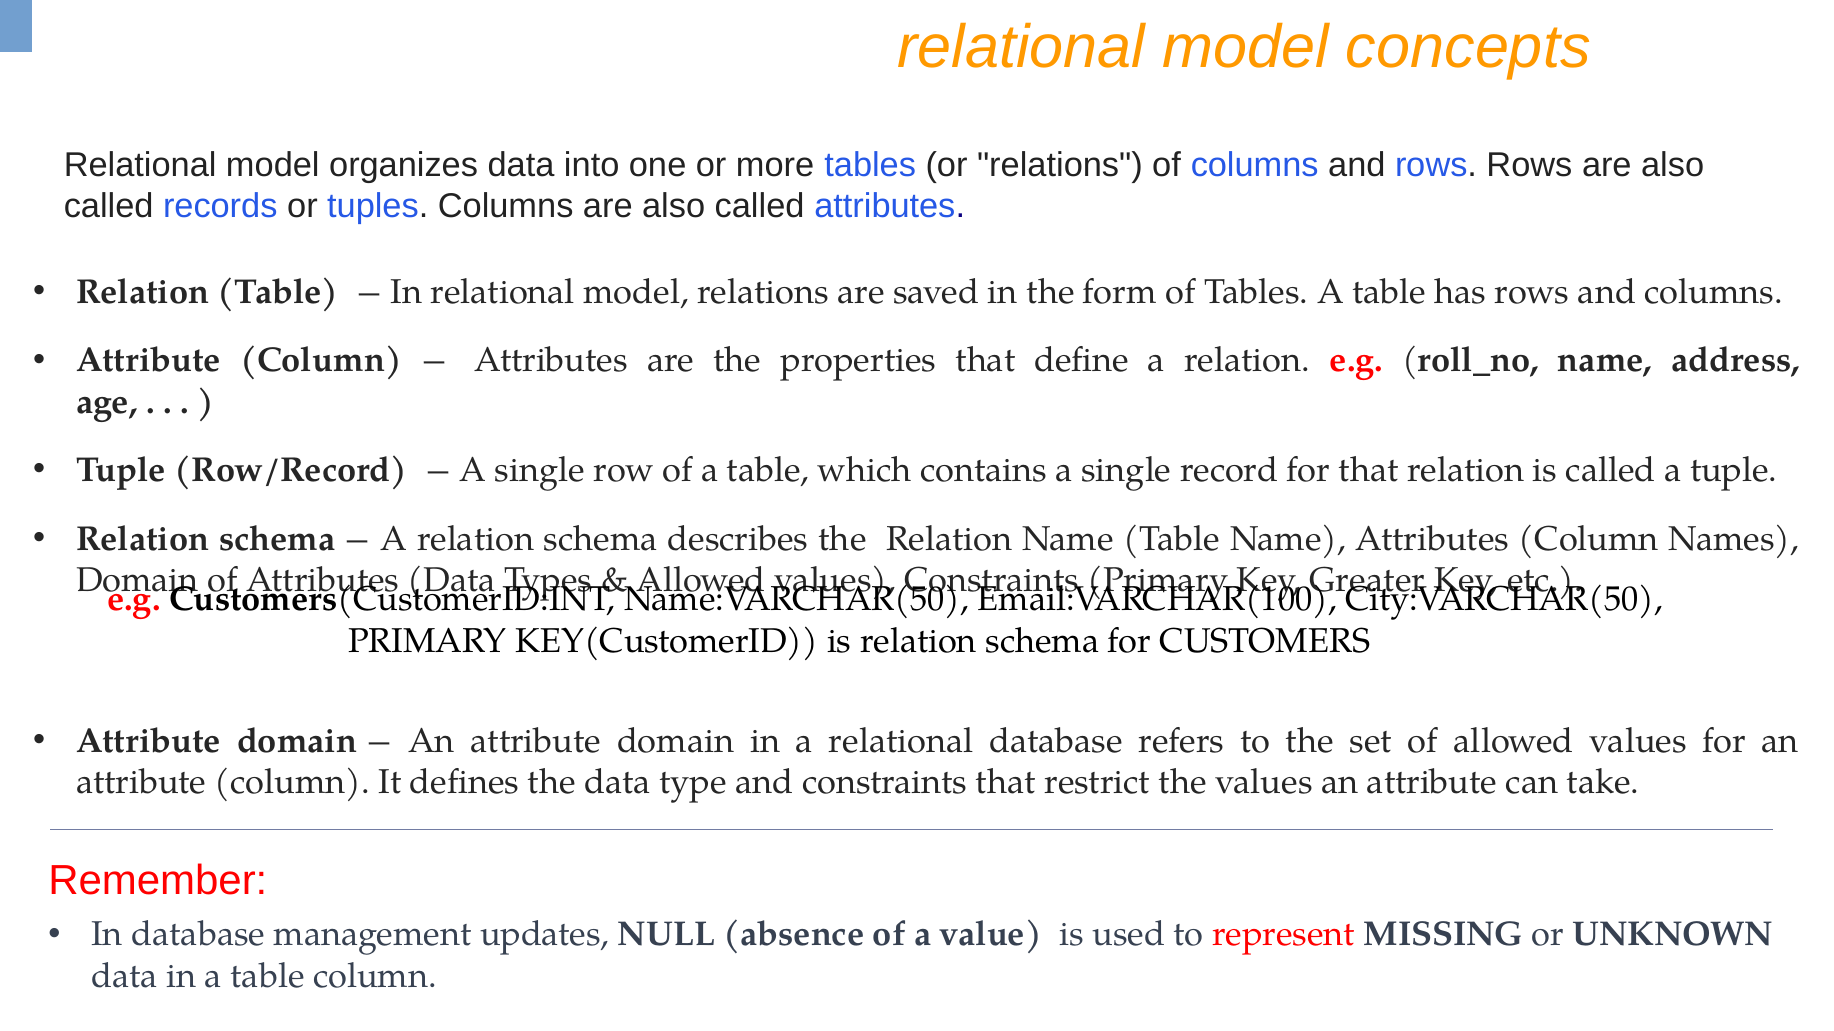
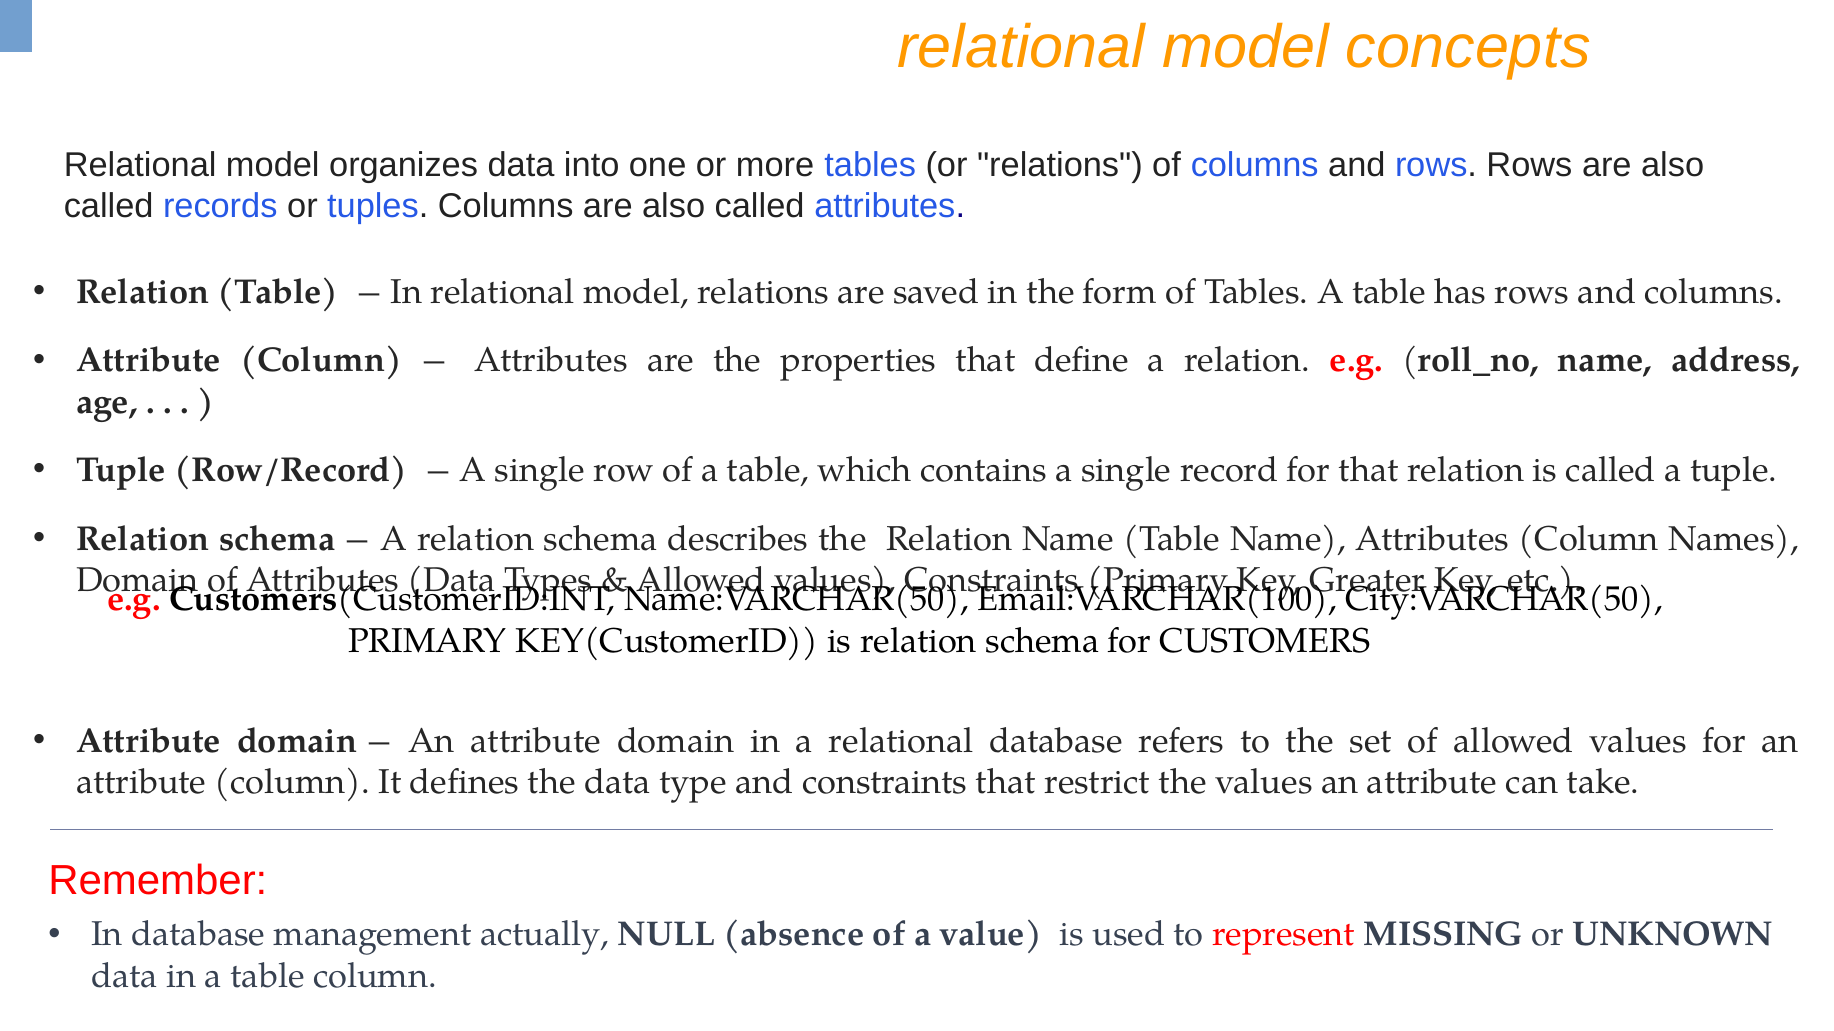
updates: updates -> actually
